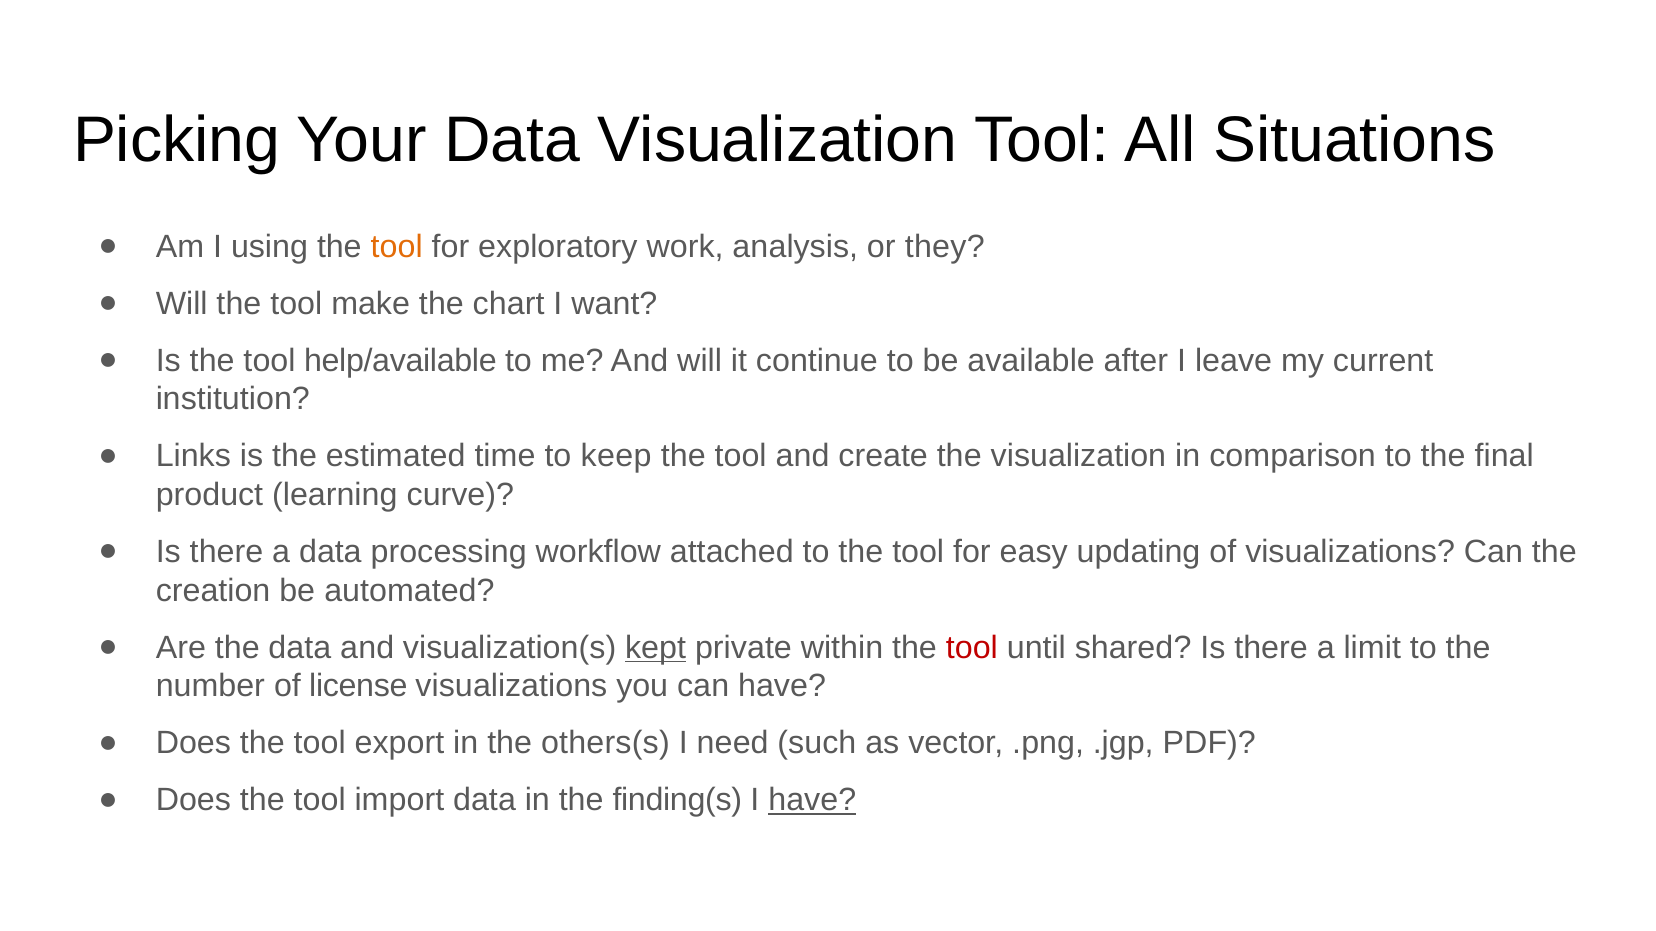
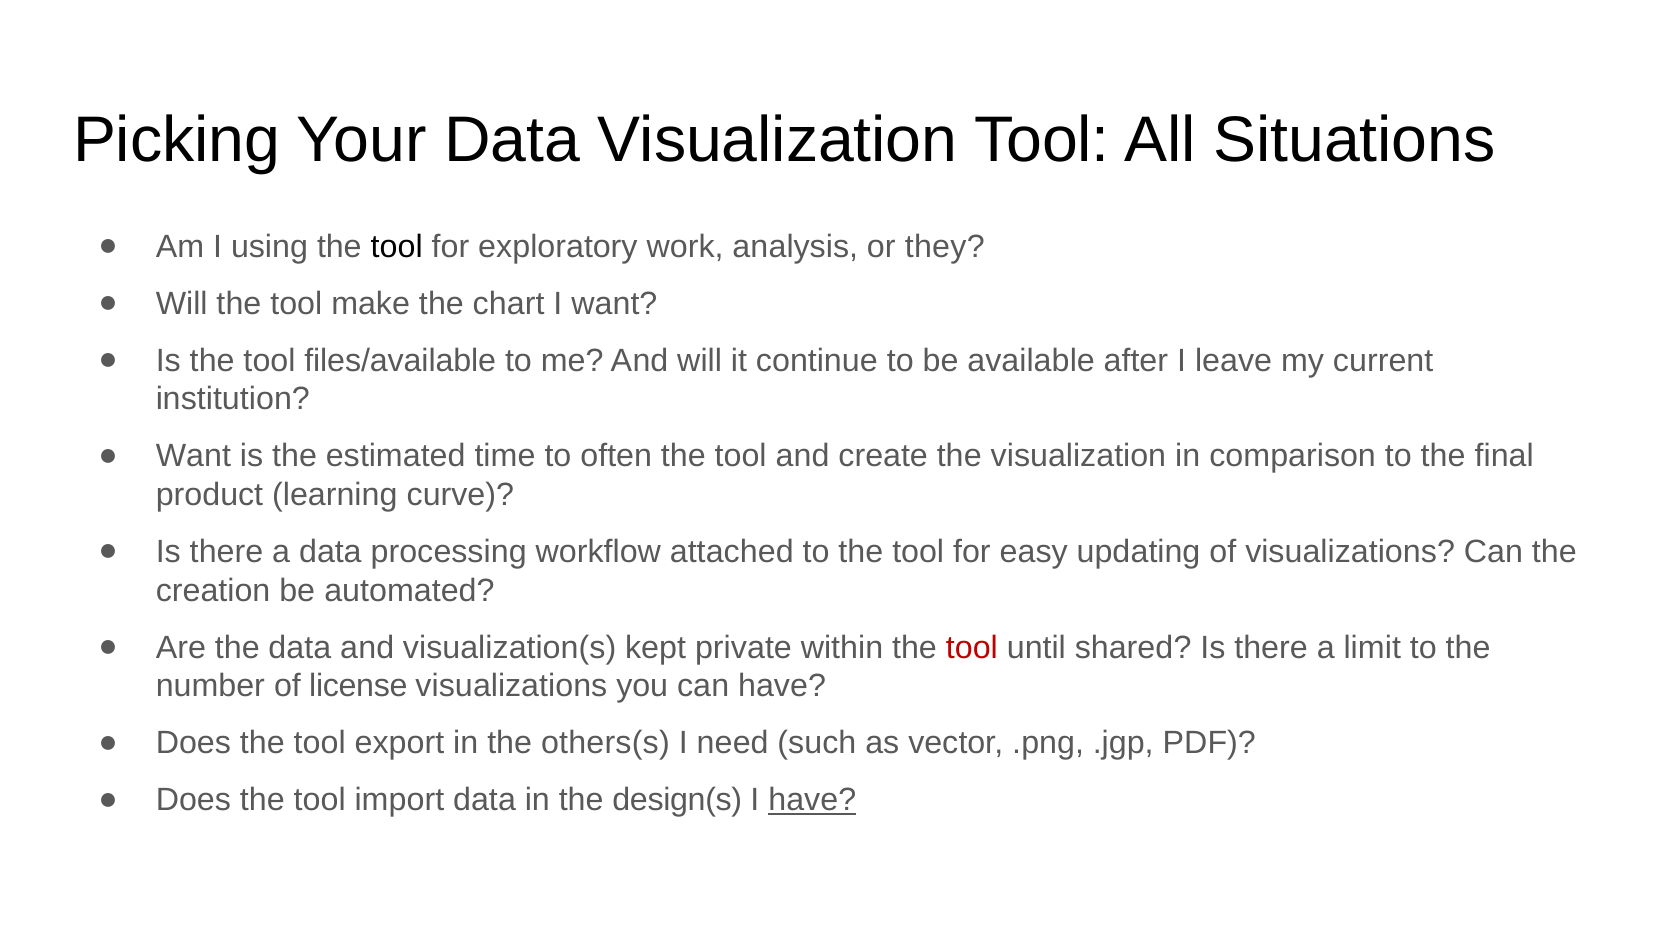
tool at (397, 247) colour: orange -> black
help/available: help/available -> files/available
Links at (193, 457): Links -> Want
keep: keep -> often
kept underline: present -> none
finding(s: finding(s -> design(s
